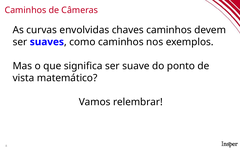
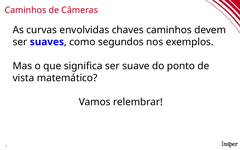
como caminhos: caminhos -> segundos
